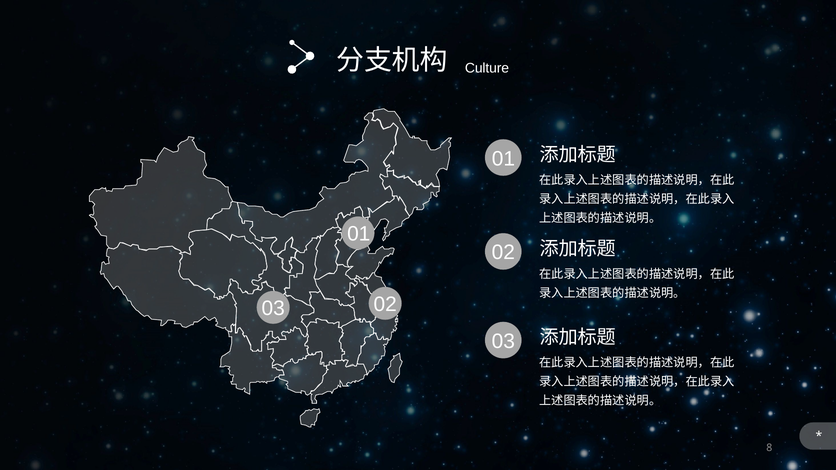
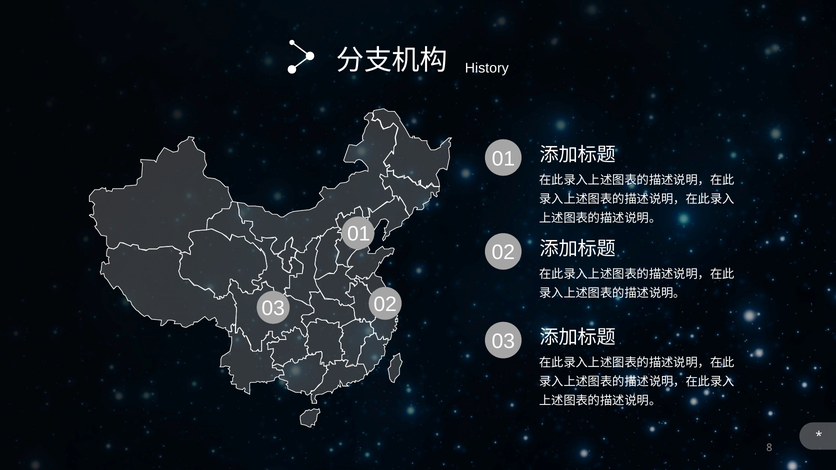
Culture: Culture -> History
